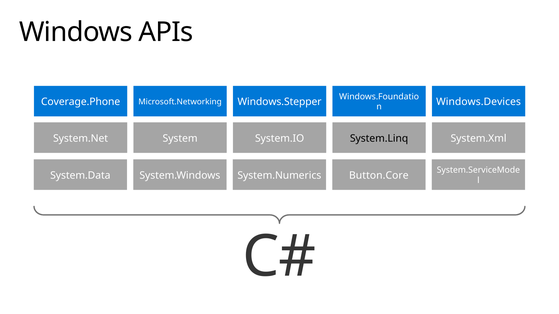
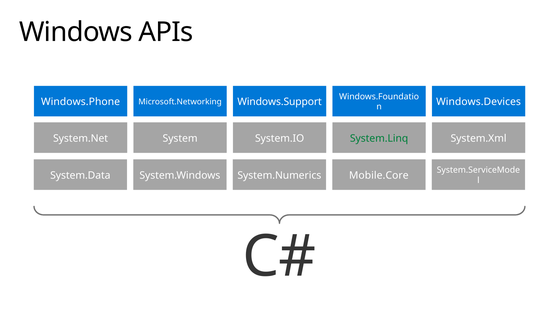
Coverage.Phone: Coverage.Phone -> Windows.Phone
Windows.Stepper: Windows.Stepper -> Windows.Support
System.Linq colour: black -> green
Button.Core: Button.Core -> Mobile.Core
